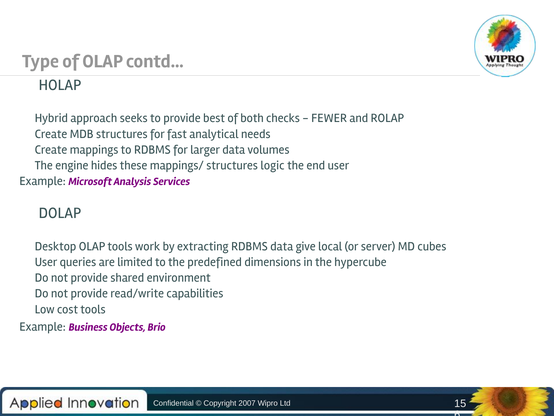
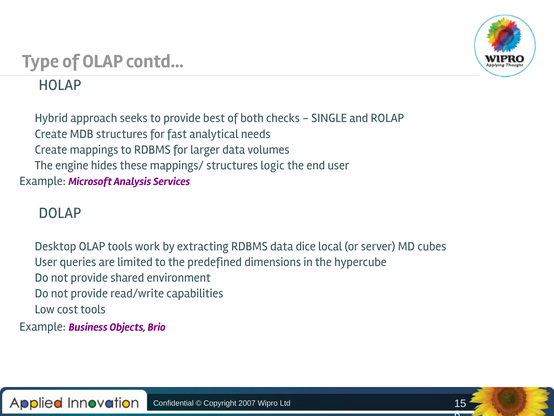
FEWER: FEWER -> SINGLE
give: give -> dice
